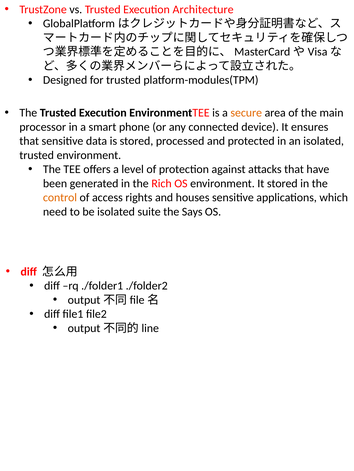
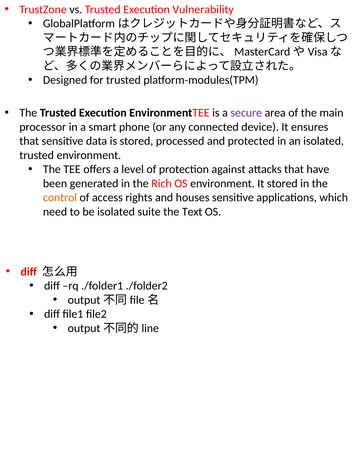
Architecture: Architecture -> Vulnerability
secure colour: orange -> purple
Says: Says -> Text
